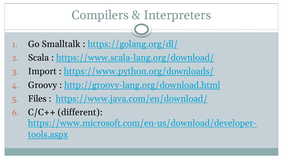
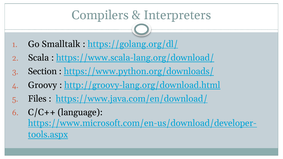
Import: Import -> Section
different: different -> language
